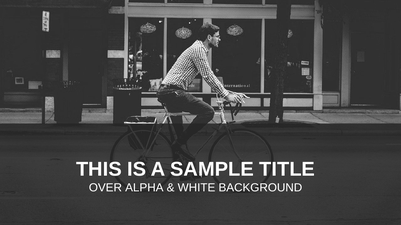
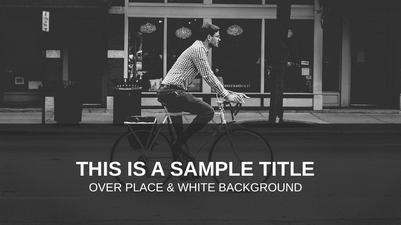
ALPHA: ALPHA -> PLACE
